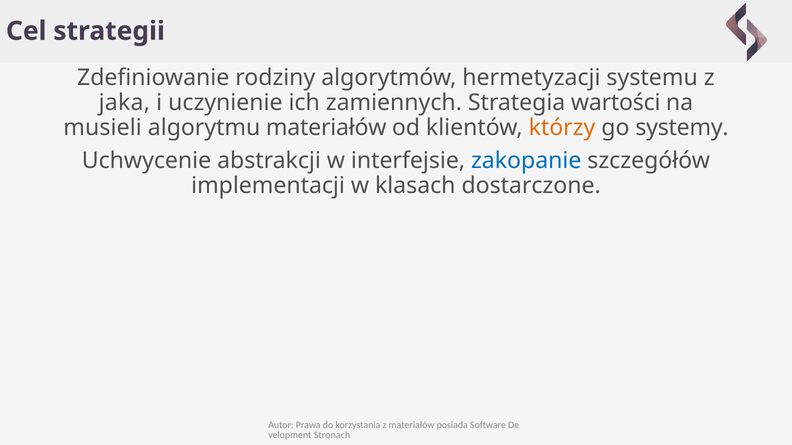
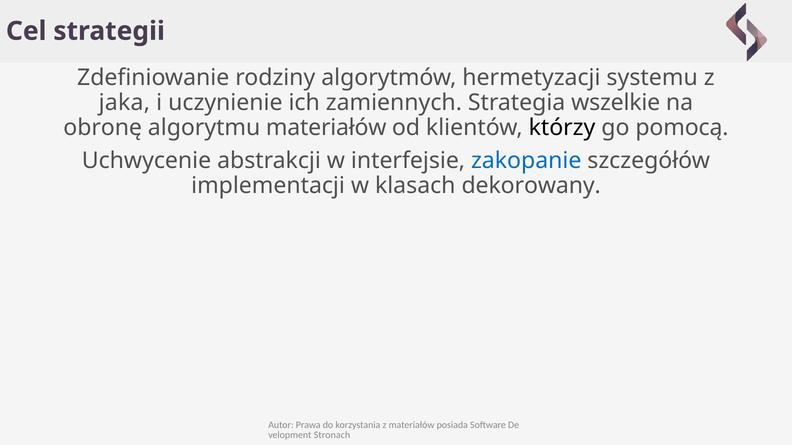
wartości: wartości -> wszelkie
musieli: musieli -> obronę
którzy colour: orange -> black
systemy: systemy -> pomocą
dostarczone: dostarczone -> dekorowany
